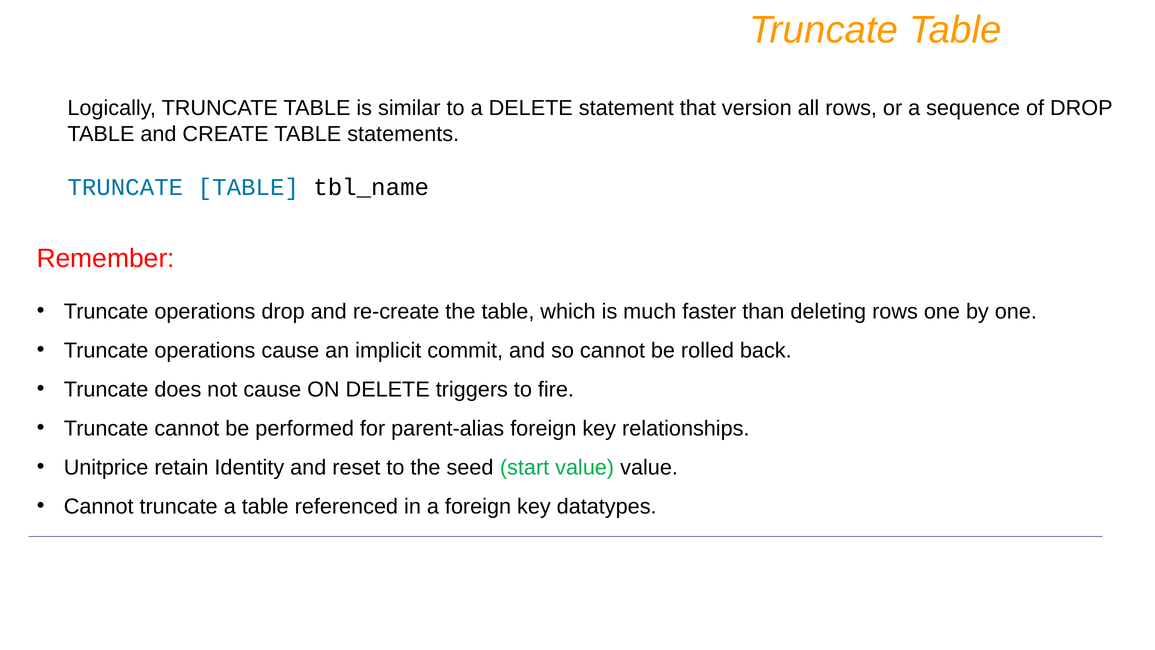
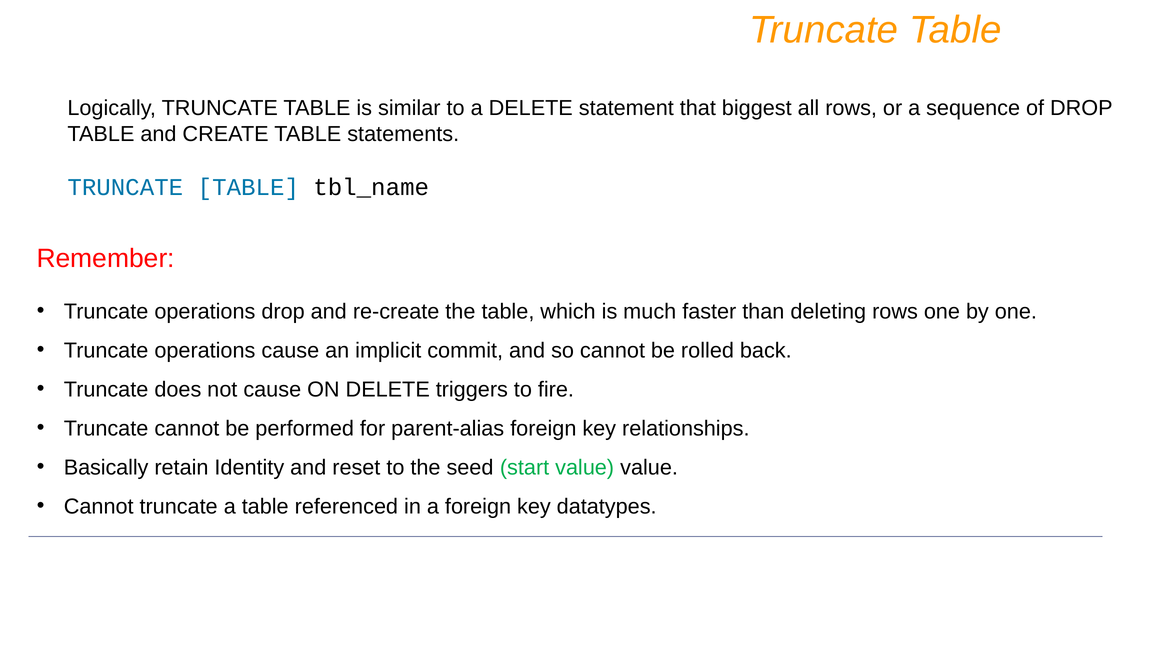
version: version -> biggest
Unitprice: Unitprice -> Basically
